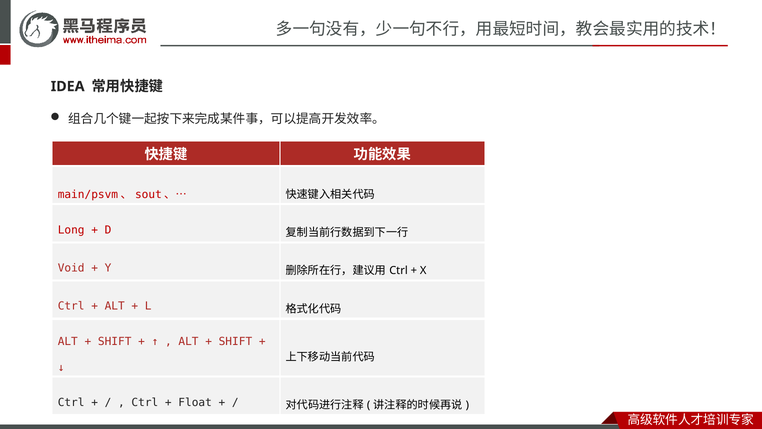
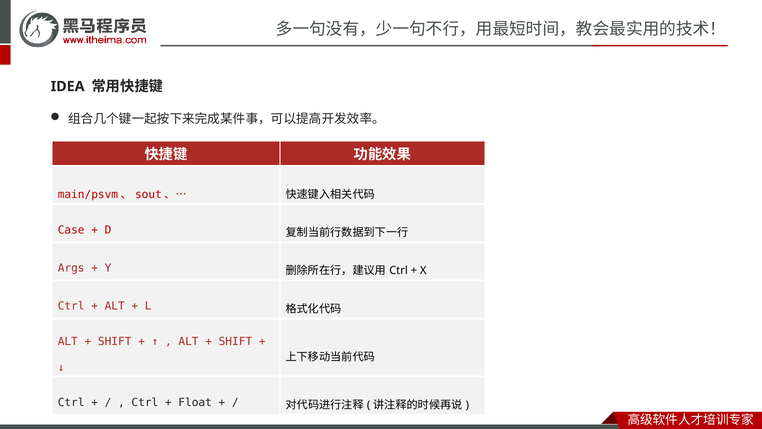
Long: Long -> Case
Void: Void -> Args
